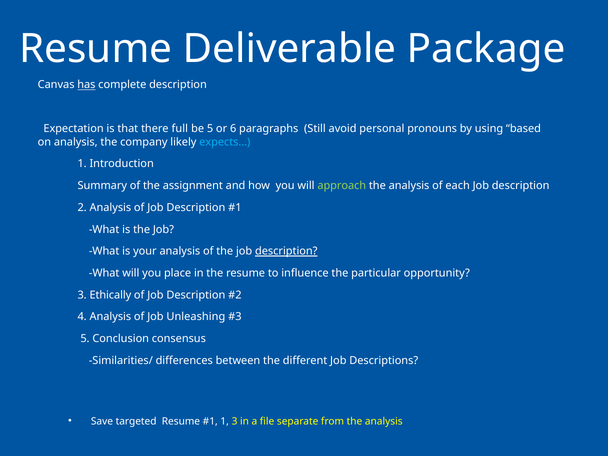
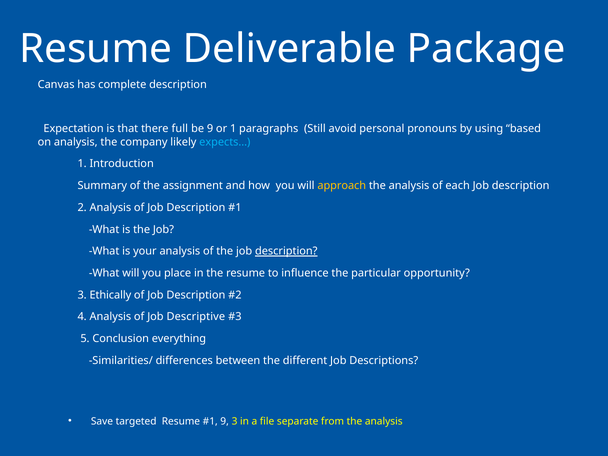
has underline: present -> none
be 5: 5 -> 9
or 6: 6 -> 1
approach colour: light green -> yellow
Unleashing: Unleashing -> Descriptive
consensus: consensus -> everything
1 at (225, 421): 1 -> 9
